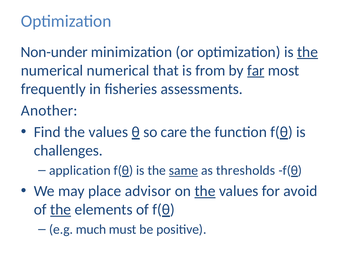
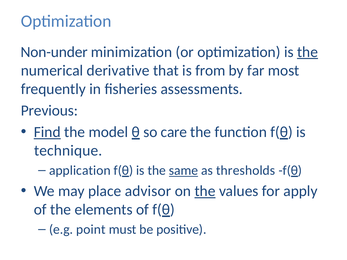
numerical numerical: numerical -> derivative
far underline: present -> none
Another: Another -> Previous
Find underline: none -> present
values at (108, 132): values -> model
challenges: challenges -> technique
avoid: avoid -> apply
the at (61, 210) underline: present -> none
much: much -> point
